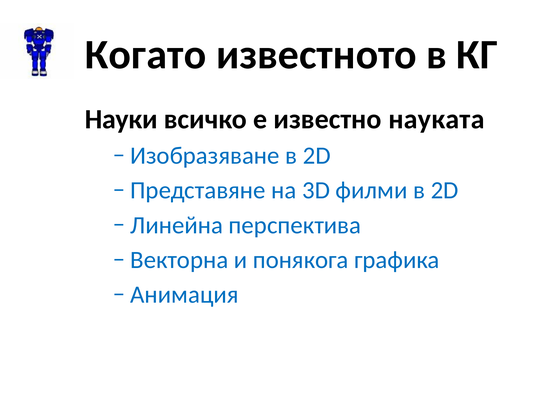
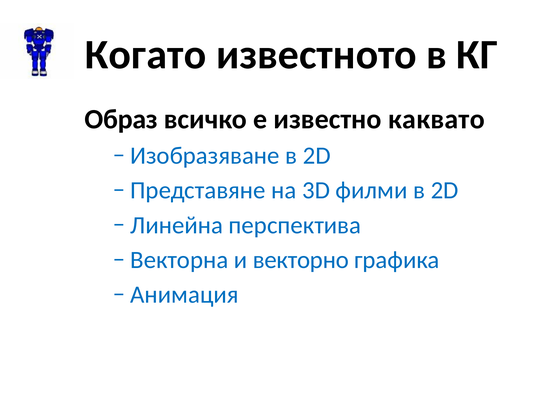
Науки: Науки -> Образ
науката: науката -> каквато
понякога: понякога -> векторно
